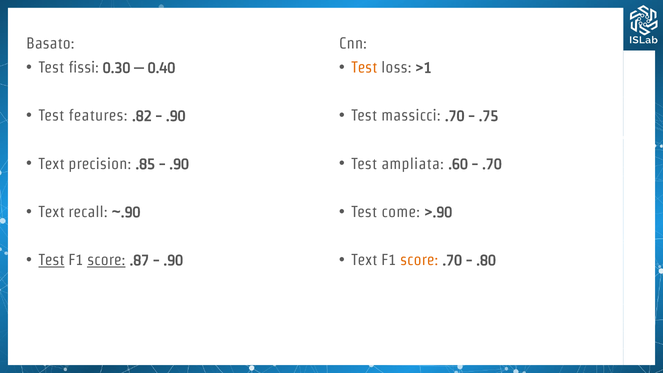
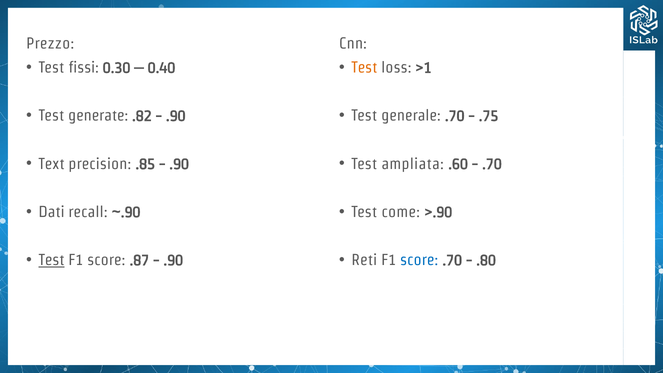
Basato: Basato -> Prezzo
features: features -> generate
massicci: massicci -> generale
Text at (52, 212): Text -> Dati
score at (106, 260) underline: present -> none
Text at (364, 260): Text -> Reti
score at (419, 260) colour: orange -> blue
